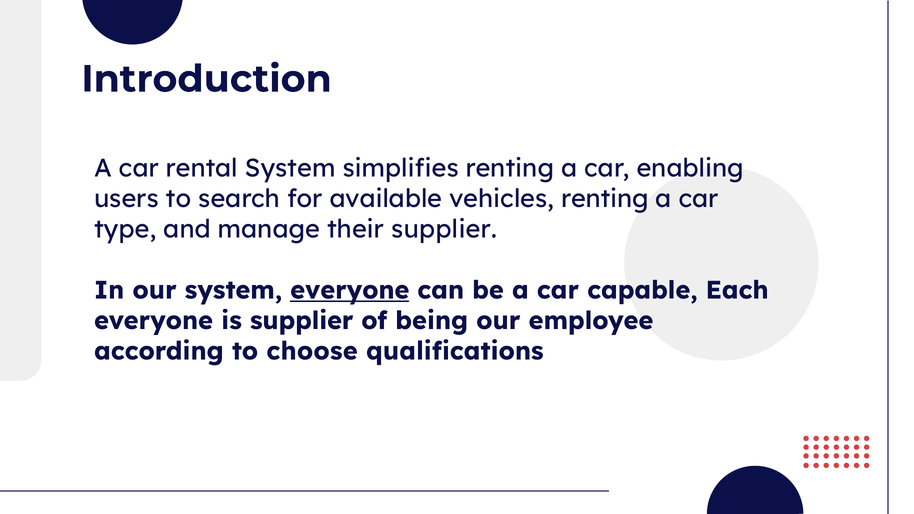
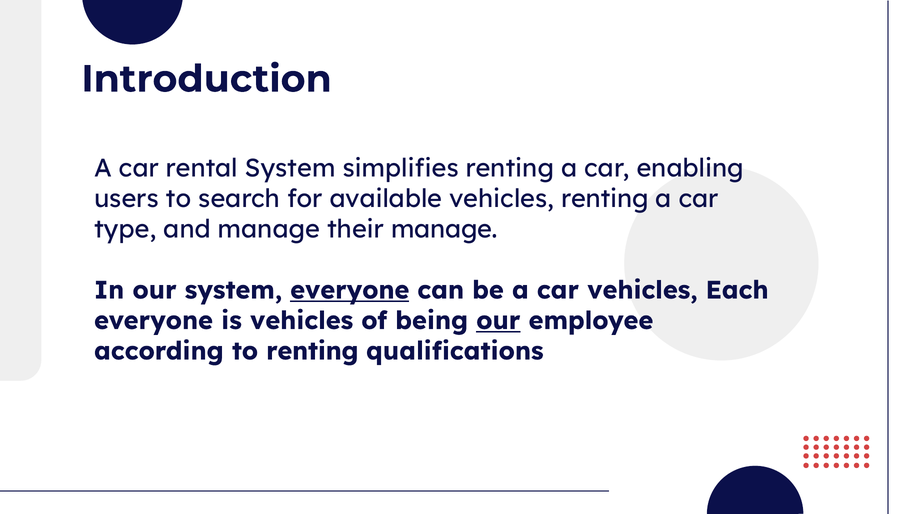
their supplier: supplier -> manage
car capable: capable -> vehicles
is supplier: supplier -> vehicles
our at (498, 321) underline: none -> present
to choose: choose -> renting
